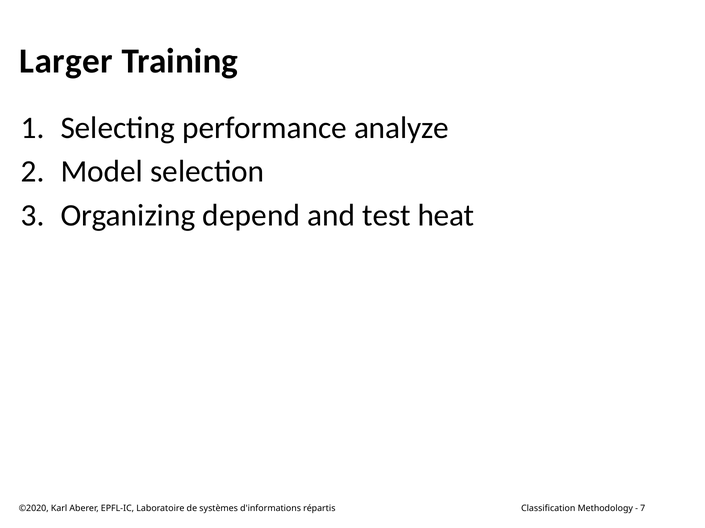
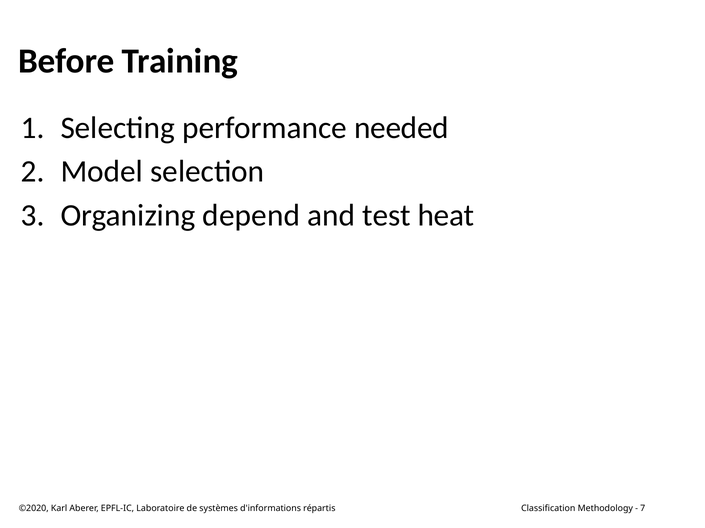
Larger: Larger -> Before
analyze: analyze -> needed
